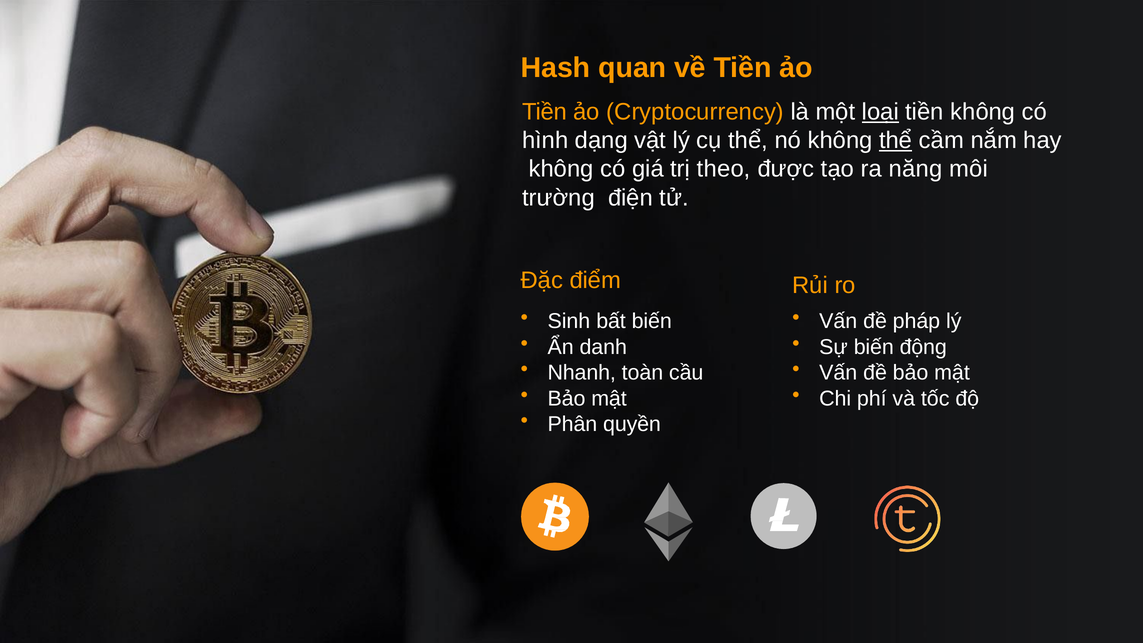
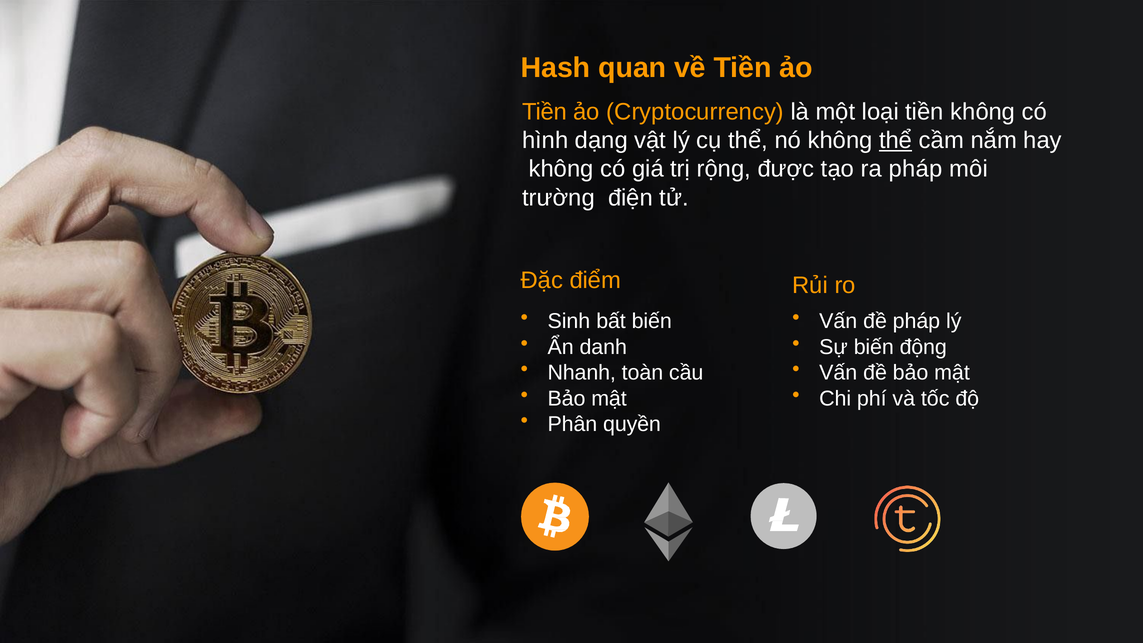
loại underline: present -> none
theo: theo -> rộng
ra năng: năng -> pháp
